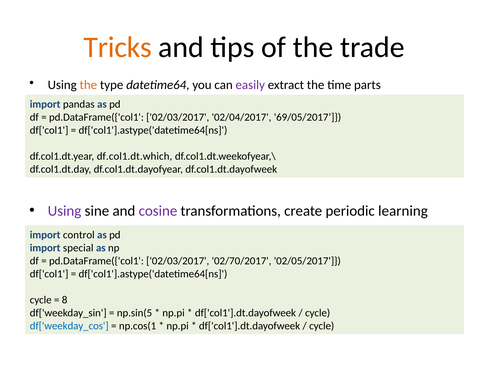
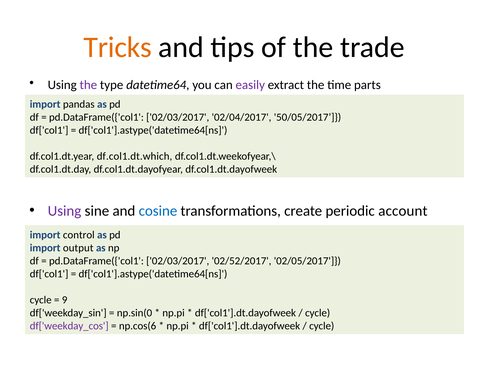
the at (88, 85) colour: orange -> purple
69/05/2017: 69/05/2017 -> 50/05/2017
cosine colour: purple -> blue
learning: learning -> account
special: special -> output
02/70/2017: 02/70/2017 -> 02/52/2017
8: 8 -> 9
np.sin(5: np.sin(5 -> np.sin(0
df['weekday_cos colour: blue -> purple
np.cos(1: np.cos(1 -> np.cos(6
